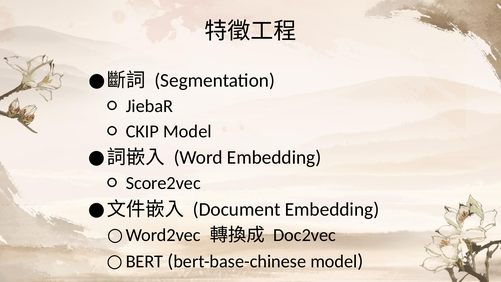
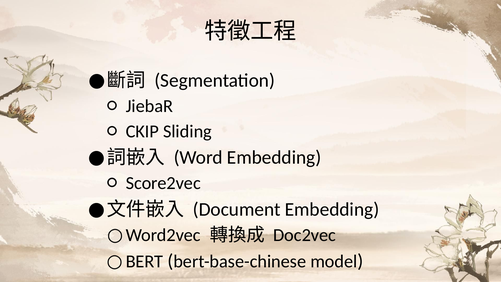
CKIP Model: Model -> Sliding
